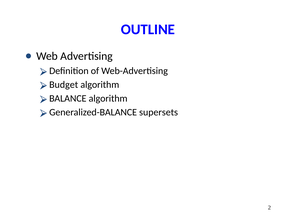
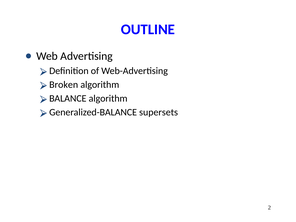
Budget: Budget -> Broken
